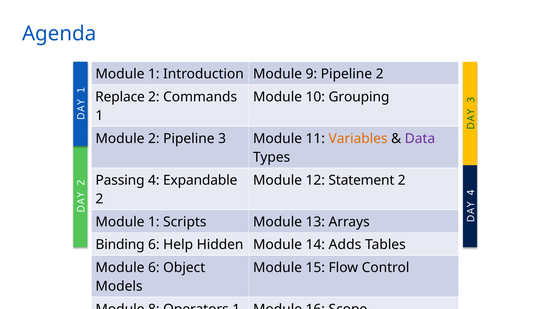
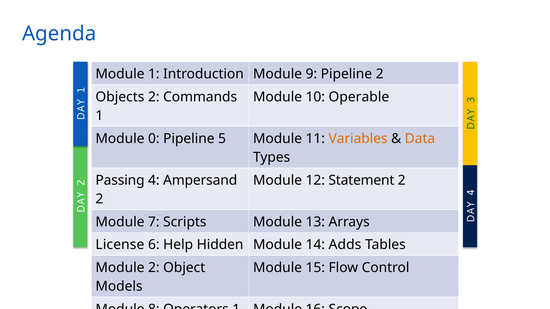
Replace: Replace -> Objects
Grouping: Grouping -> Operable
Module 2: 2 -> 0
Pipeline 3: 3 -> 5
Data colour: purple -> orange
Expandable: Expandable -> Ampersand
1 at (154, 222): 1 -> 7
Binding: Binding -> License
Module 6: 6 -> 2
